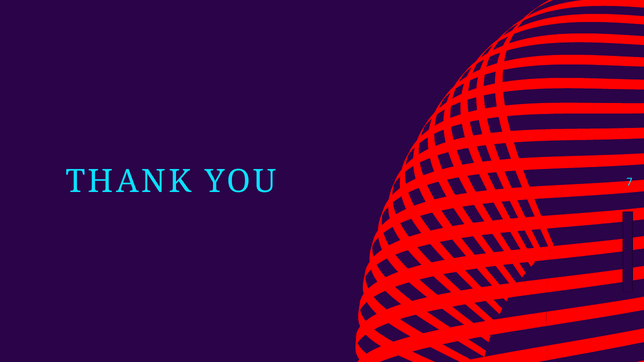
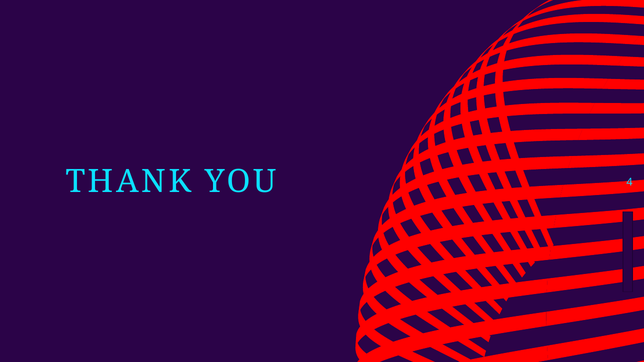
7: 7 -> 4
